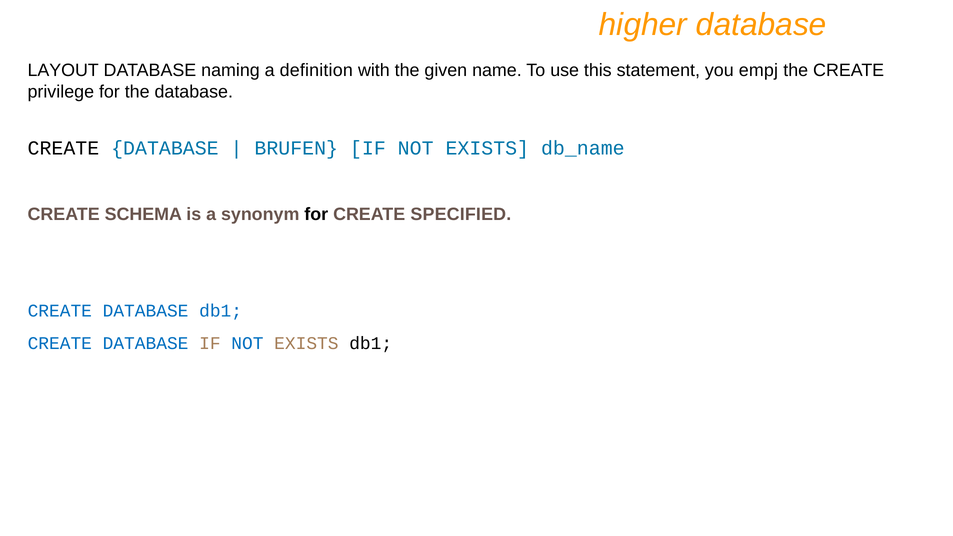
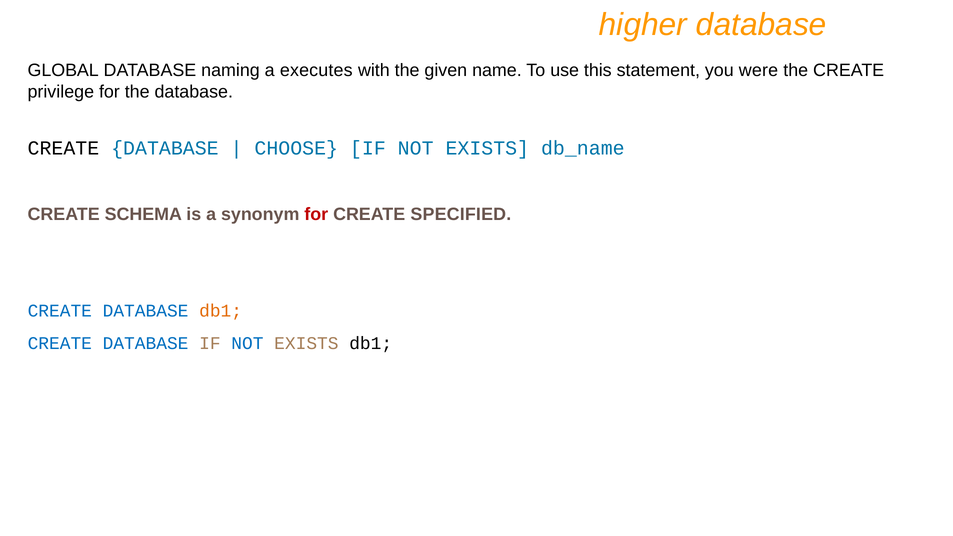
LAYOUT: LAYOUT -> GLOBAL
definition: definition -> executes
empj: empj -> were
BRUFEN: BRUFEN -> CHOOSE
for at (316, 215) colour: black -> red
db1 at (221, 311) colour: blue -> orange
